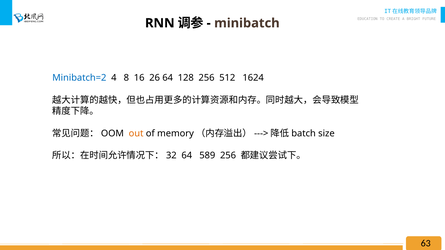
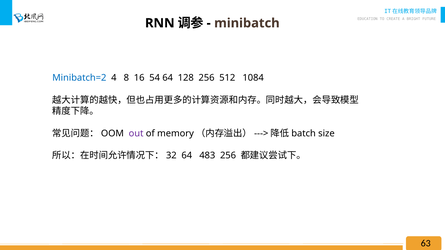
26: 26 -> 54
1624: 1624 -> 1084
out colour: orange -> purple
589: 589 -> 483
